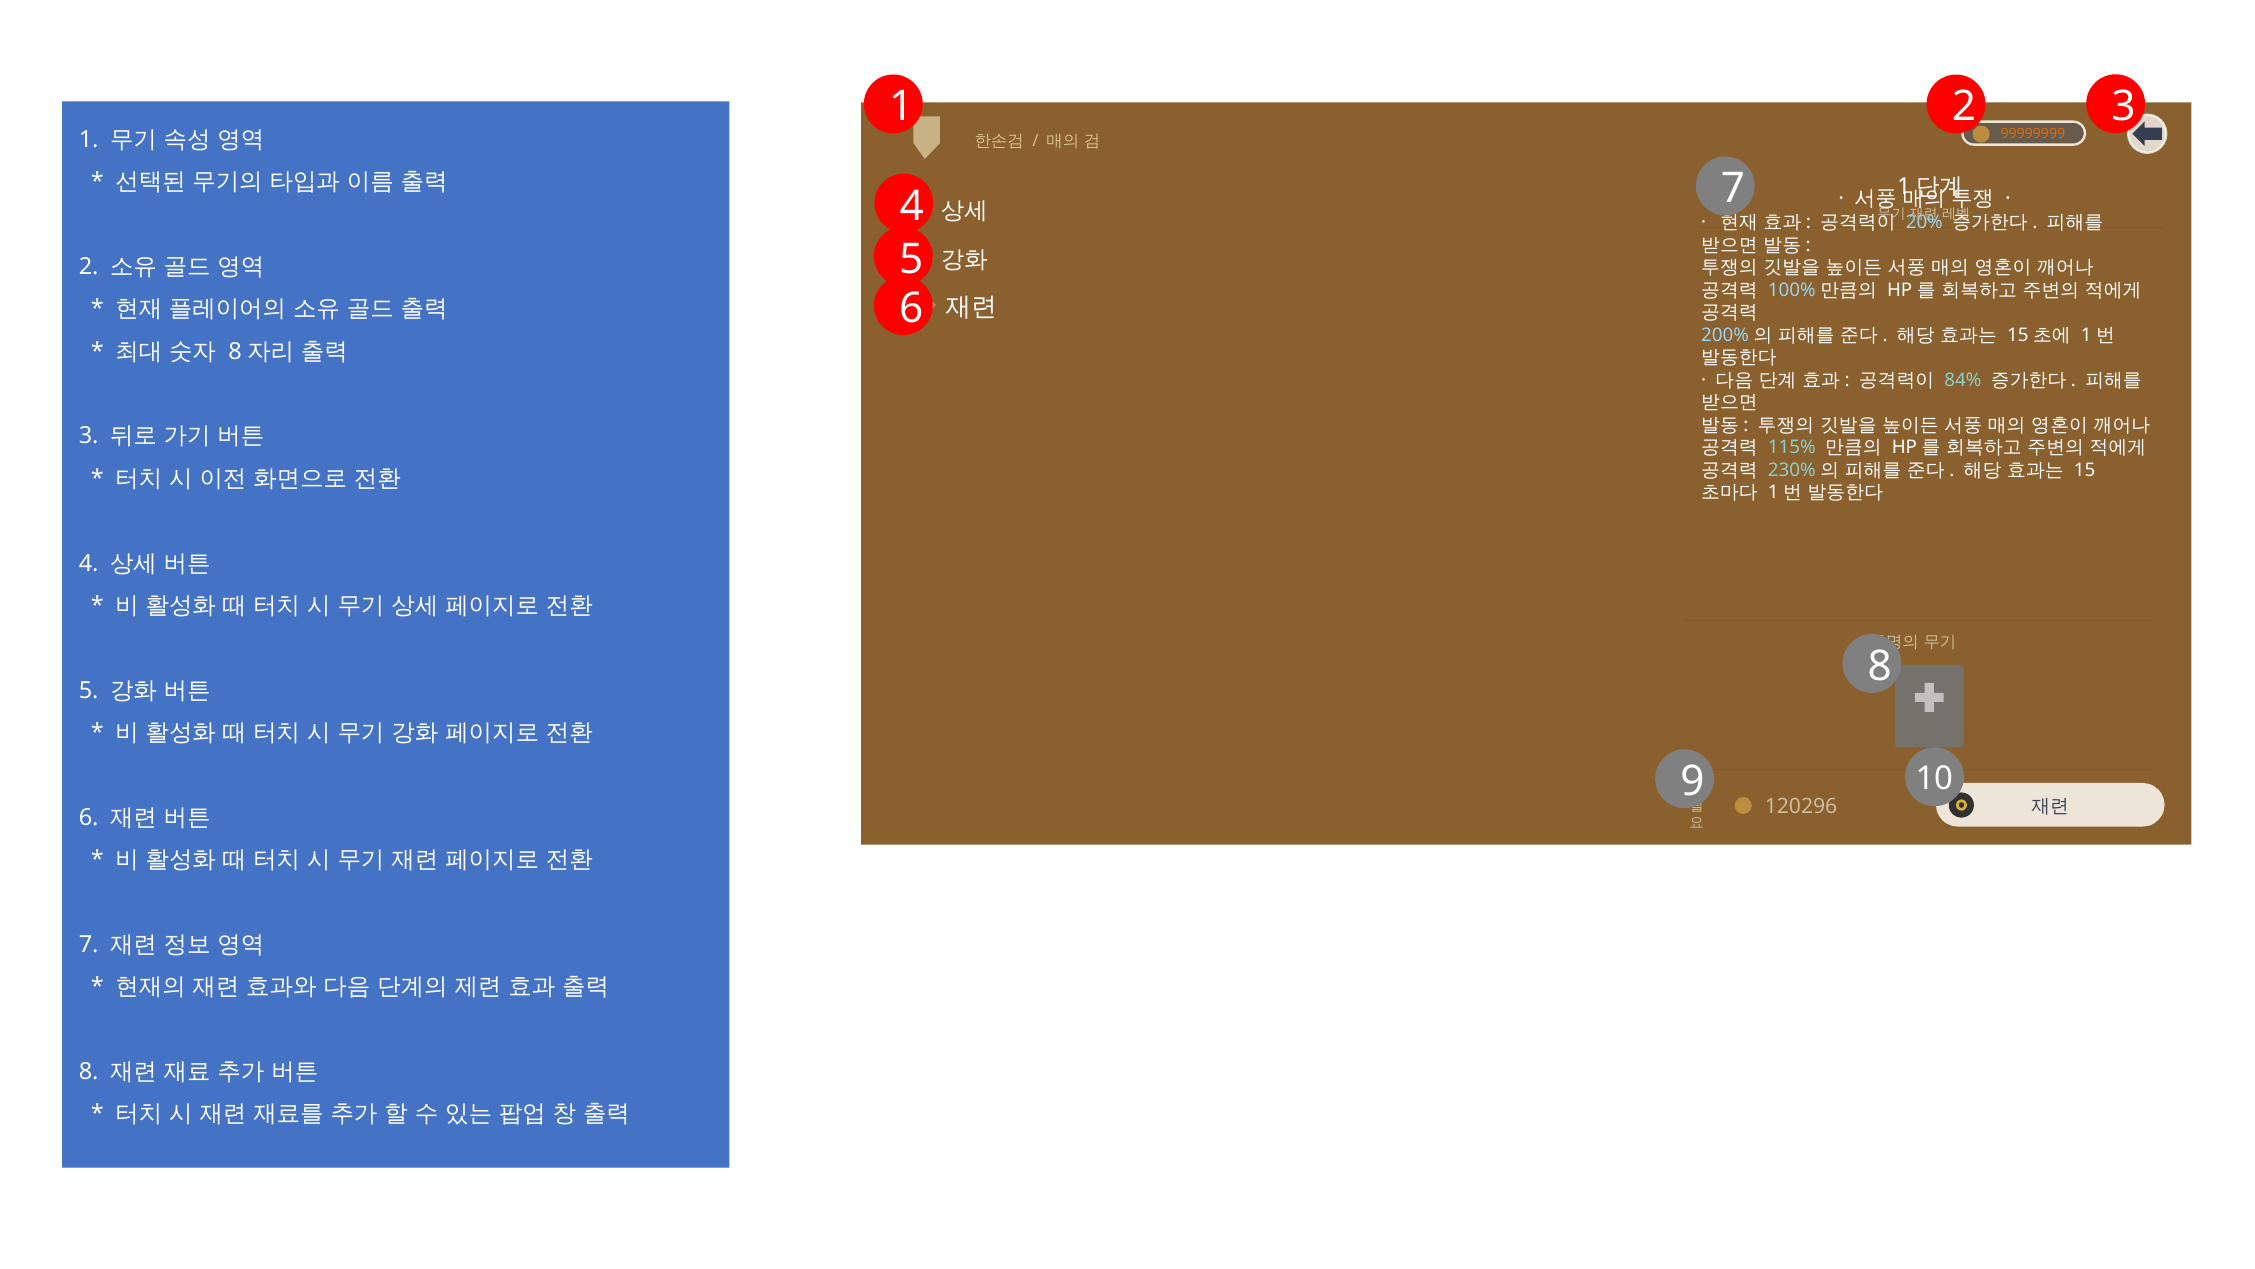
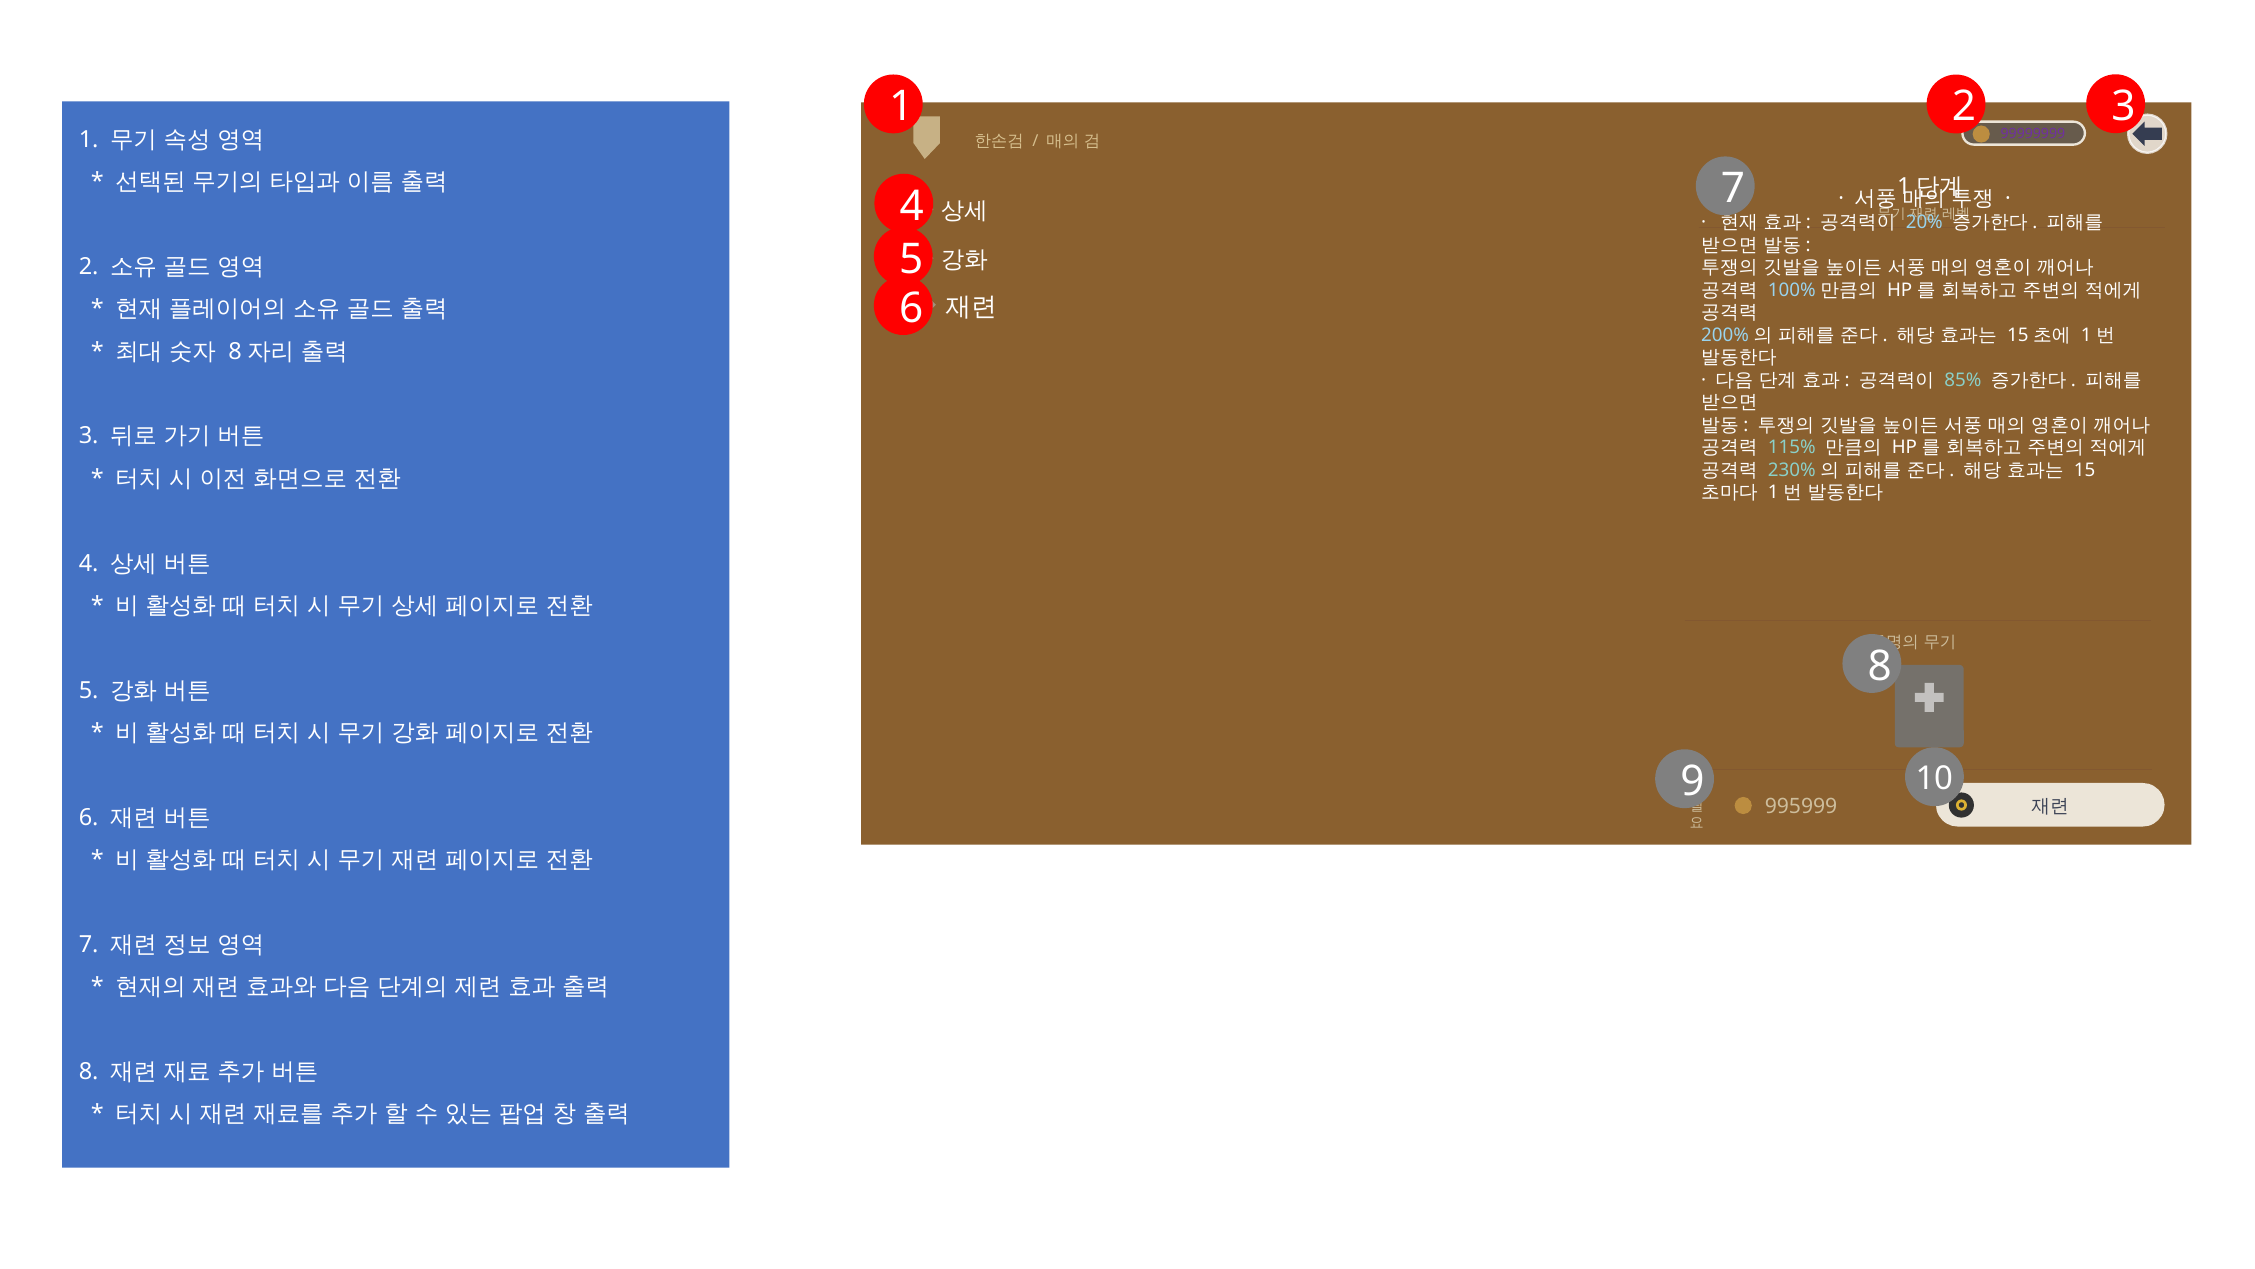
99999999 colour: orange -> purple
84%: 84% -> 85%
120296: 120296 -> 995999
